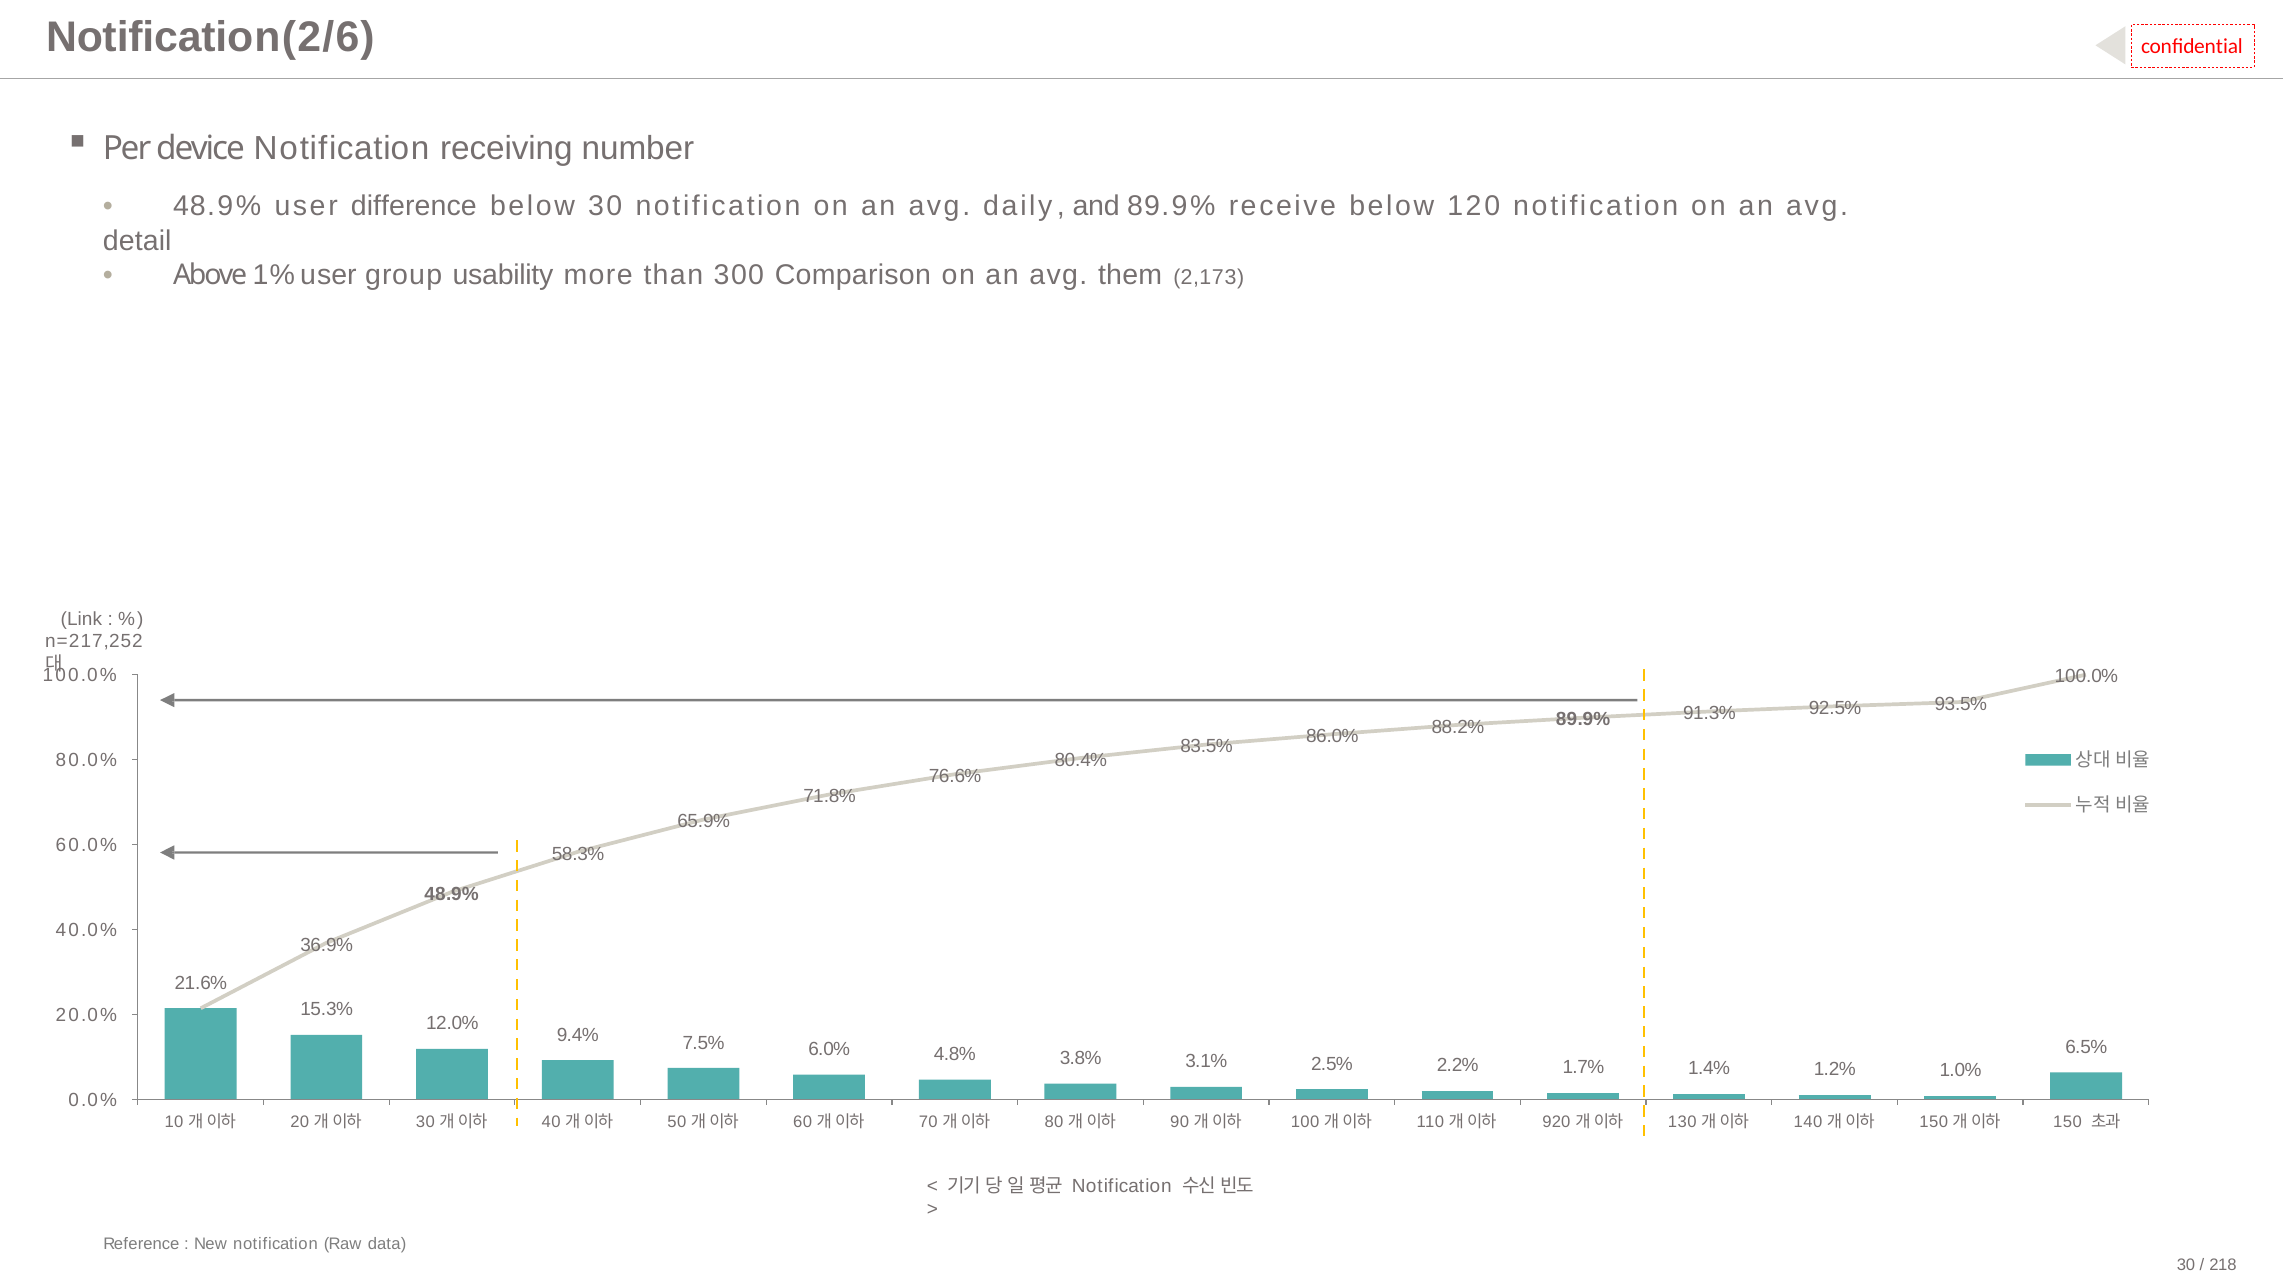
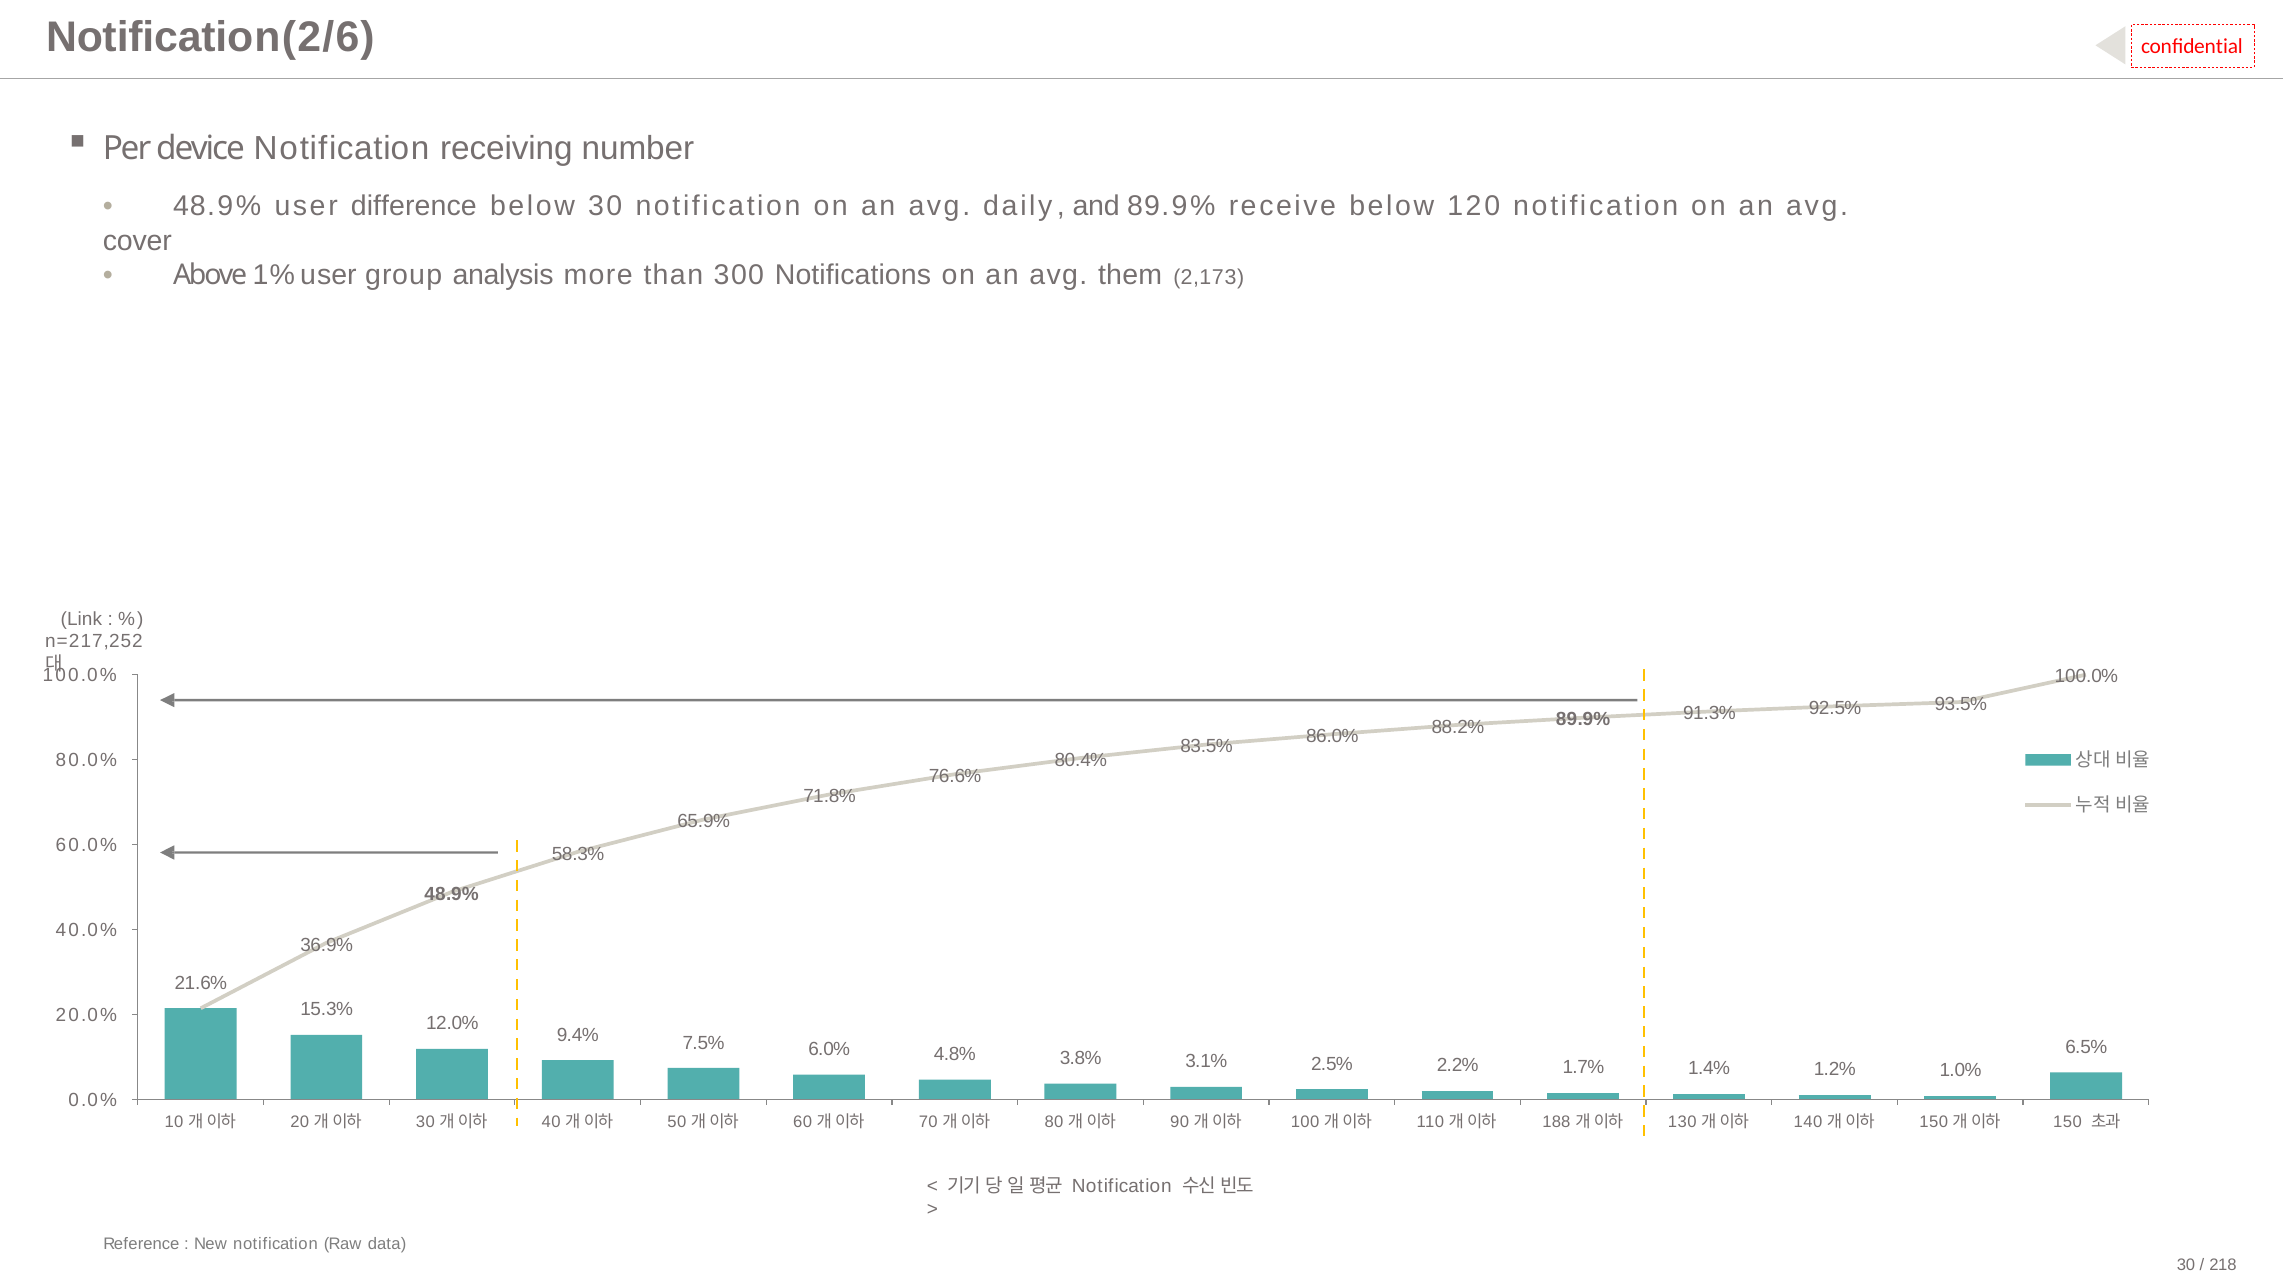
detail: detail -> cover
usability: usability -> analysis
Comparison: Comparison -> Notifications
920: 920 -> 188
